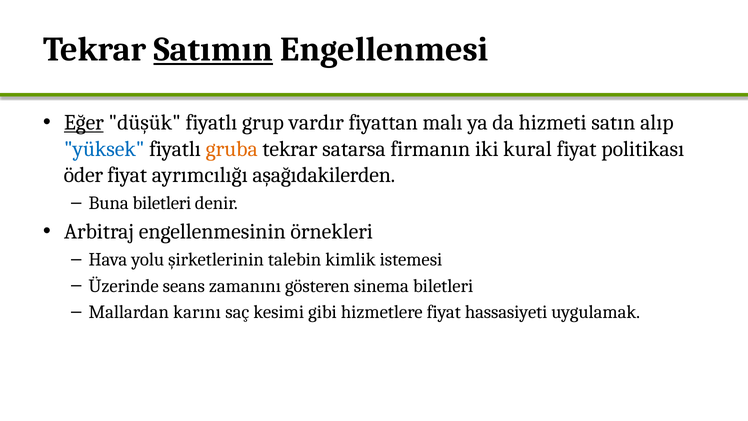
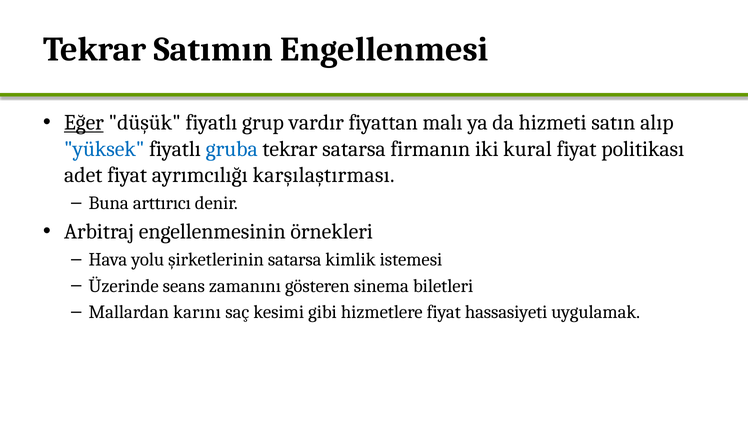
Satımın underline: present -> none
gruba colour: orange -> blue
öder: öder -> adet
aşağıdakilerden: aşağıdakilerden -> karşılaştırması
Buna biletleri: biletleri -> arttırıcı
şirketlerinin talebin: talebin -> satarsa
